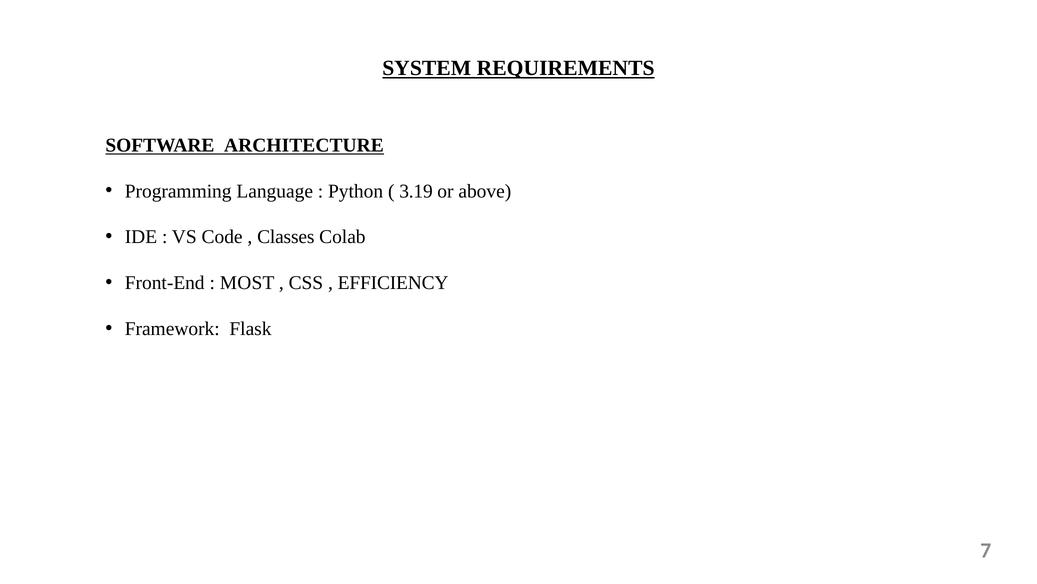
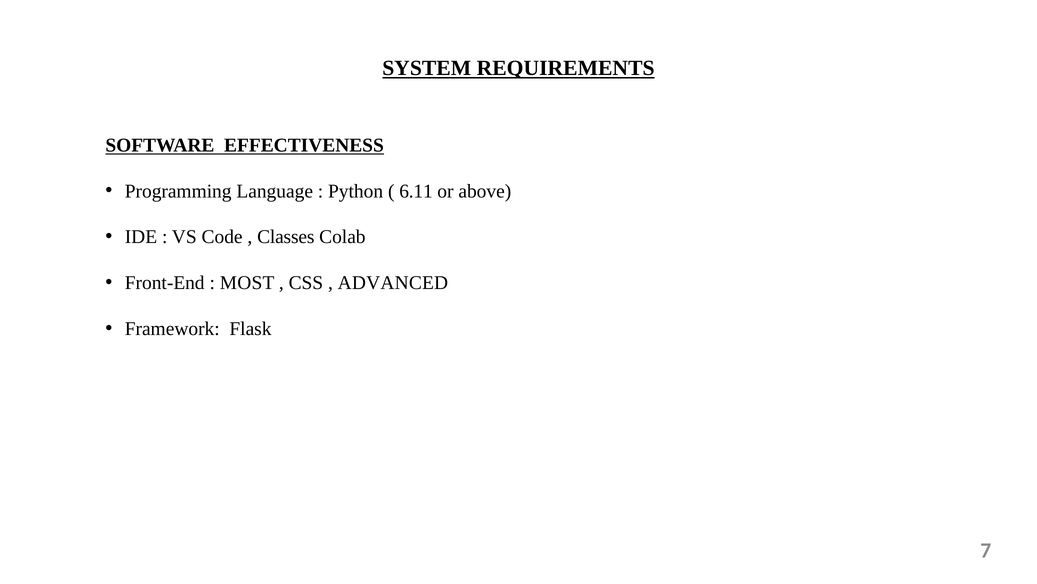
ARCHITECTURE: ARCHITECTURE -> EFFECTIVENESS
3.19: 3.19 -> 6.11
EFFICIENCY: EFFICIENCY -> ADVANCED
